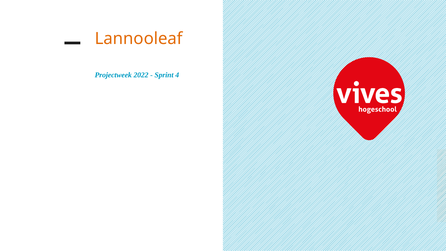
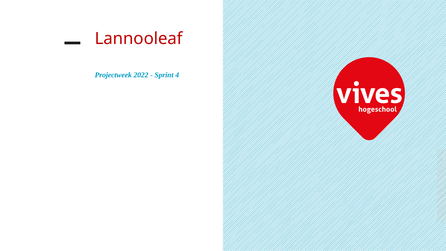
Lannooleaf colour: orange -> red
